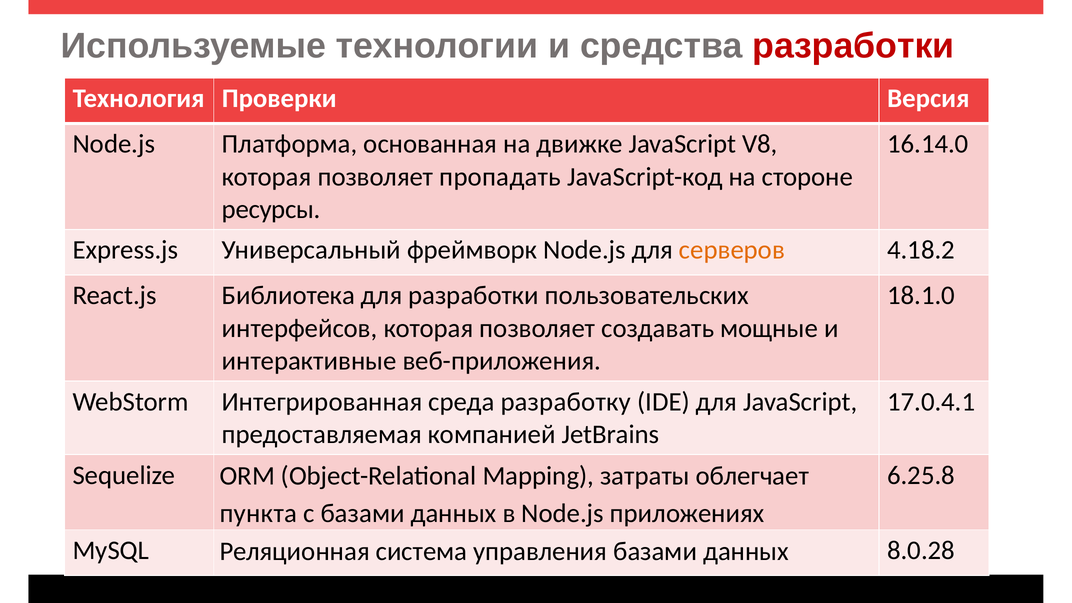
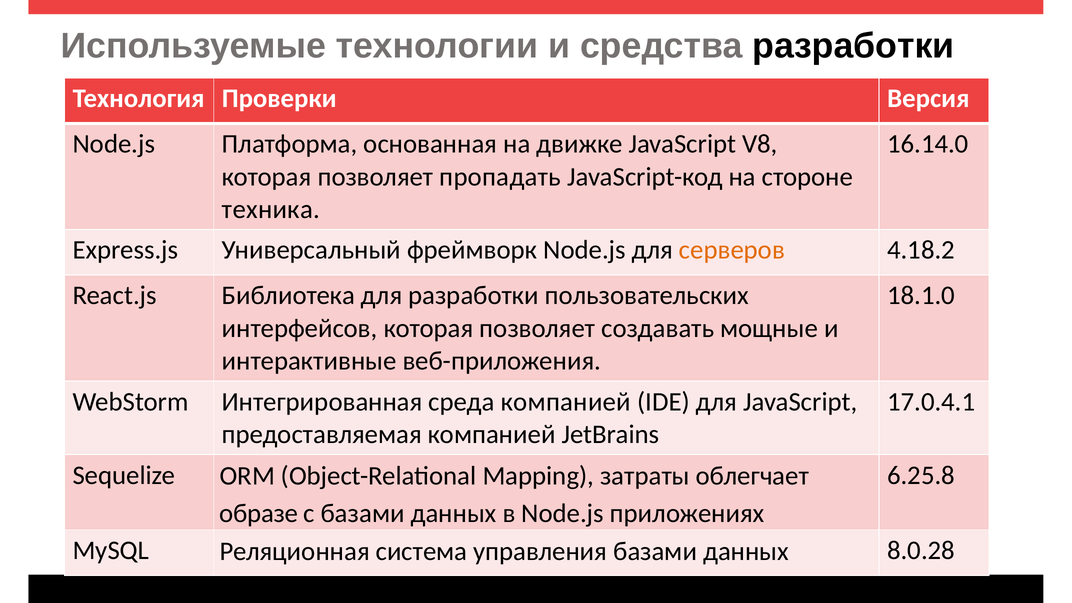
разработки at (853, 46) colour: red -> black
ресурсы: ресурсы -> техника
среда разработку: разработку -> компанией
пункта: пункта -> образе
